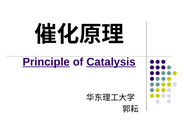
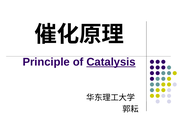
Principle underline: present -> none
